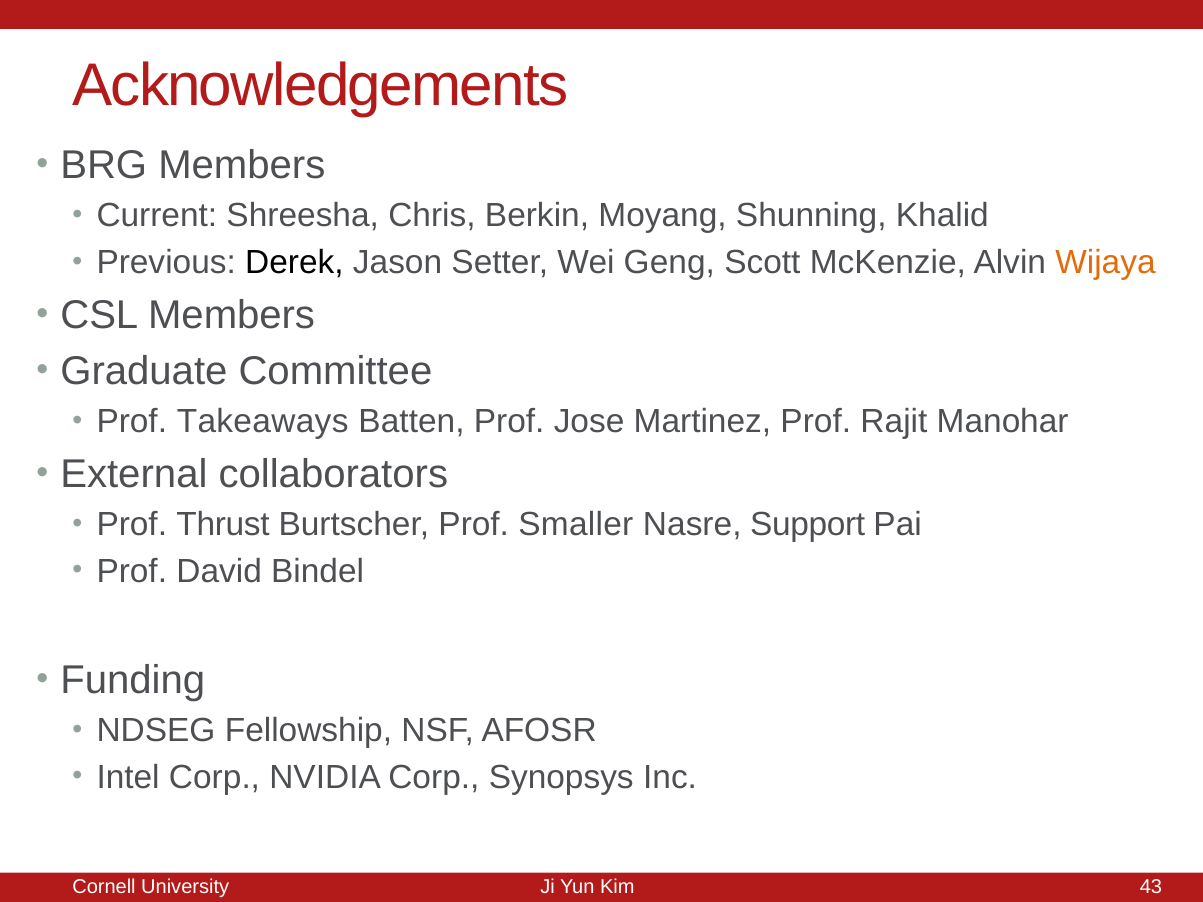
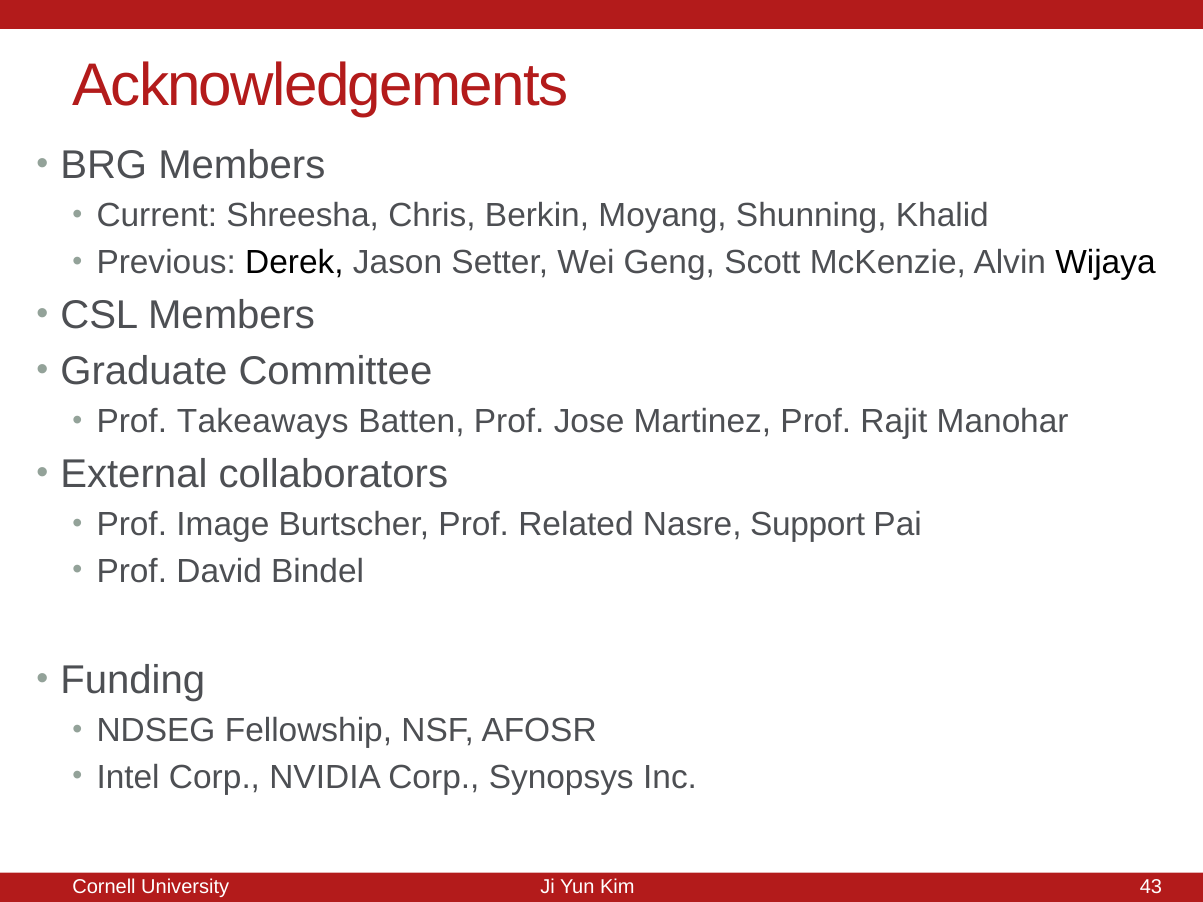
Wijaya colour: orange -> black
Thrust: Thrust -> Image
Smaller: Smaller -> Related
